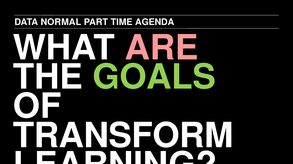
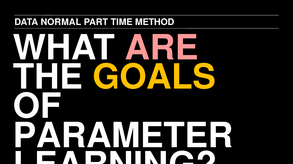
AGENDA: AGENDA -> METHOD
GOALS colour: light green -> yellow
TRANSFORM: TRANSFORM -> PARAMETER
